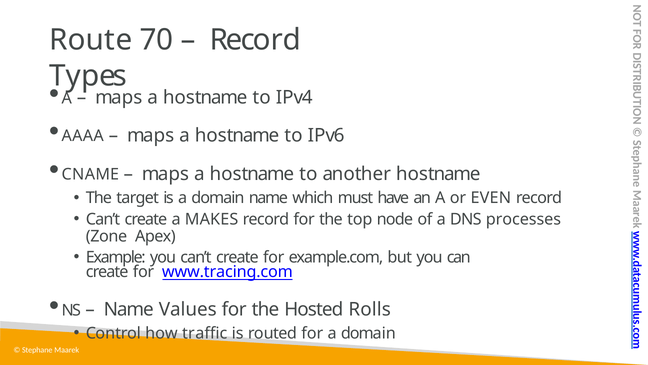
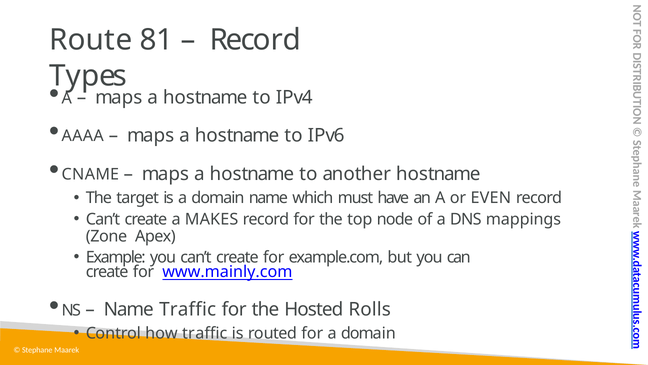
70: 70 -> 81
processes: processes -> mappings
www.tracing.com: www.tracing.com -> www.mainly.com
Name Values: Values -> Traffic
